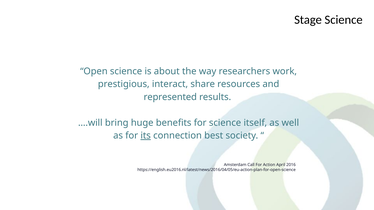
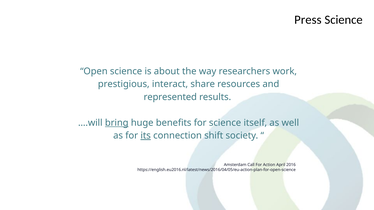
Stage: Stage -> Press
bring underline: none -> present
best: best -> shift
